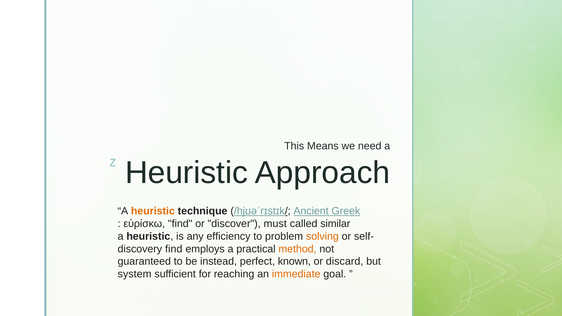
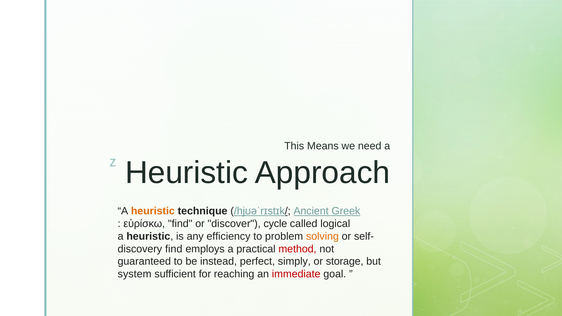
must: must -> cycle
similar: similar -> logical
method colour: orange -> red
known: known -> simply
discard: discard -> storage
immediate colour: orange -> red
